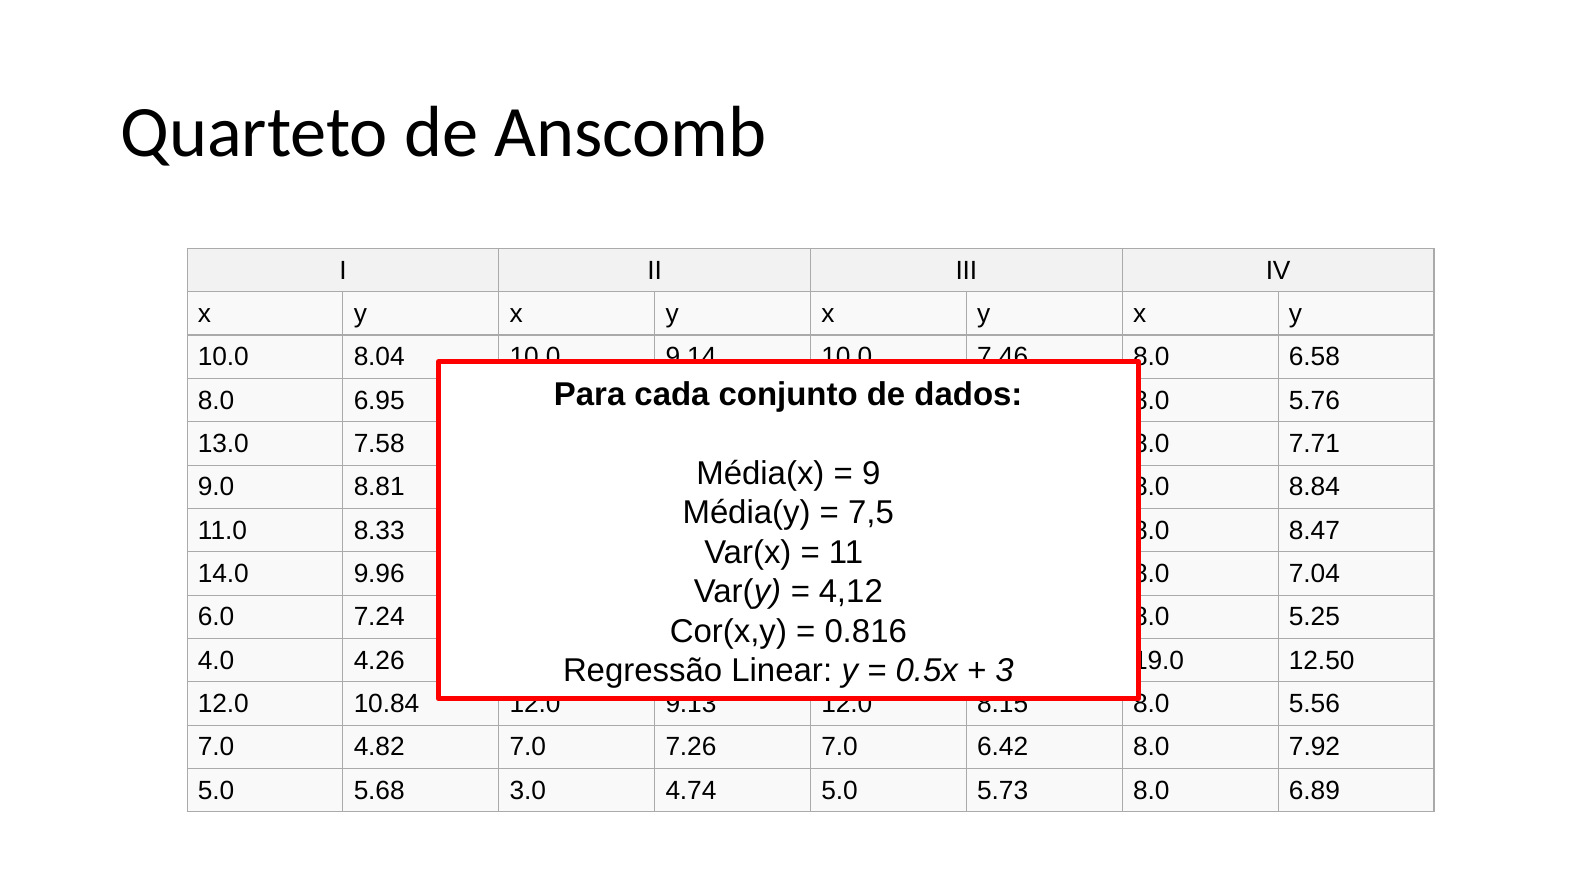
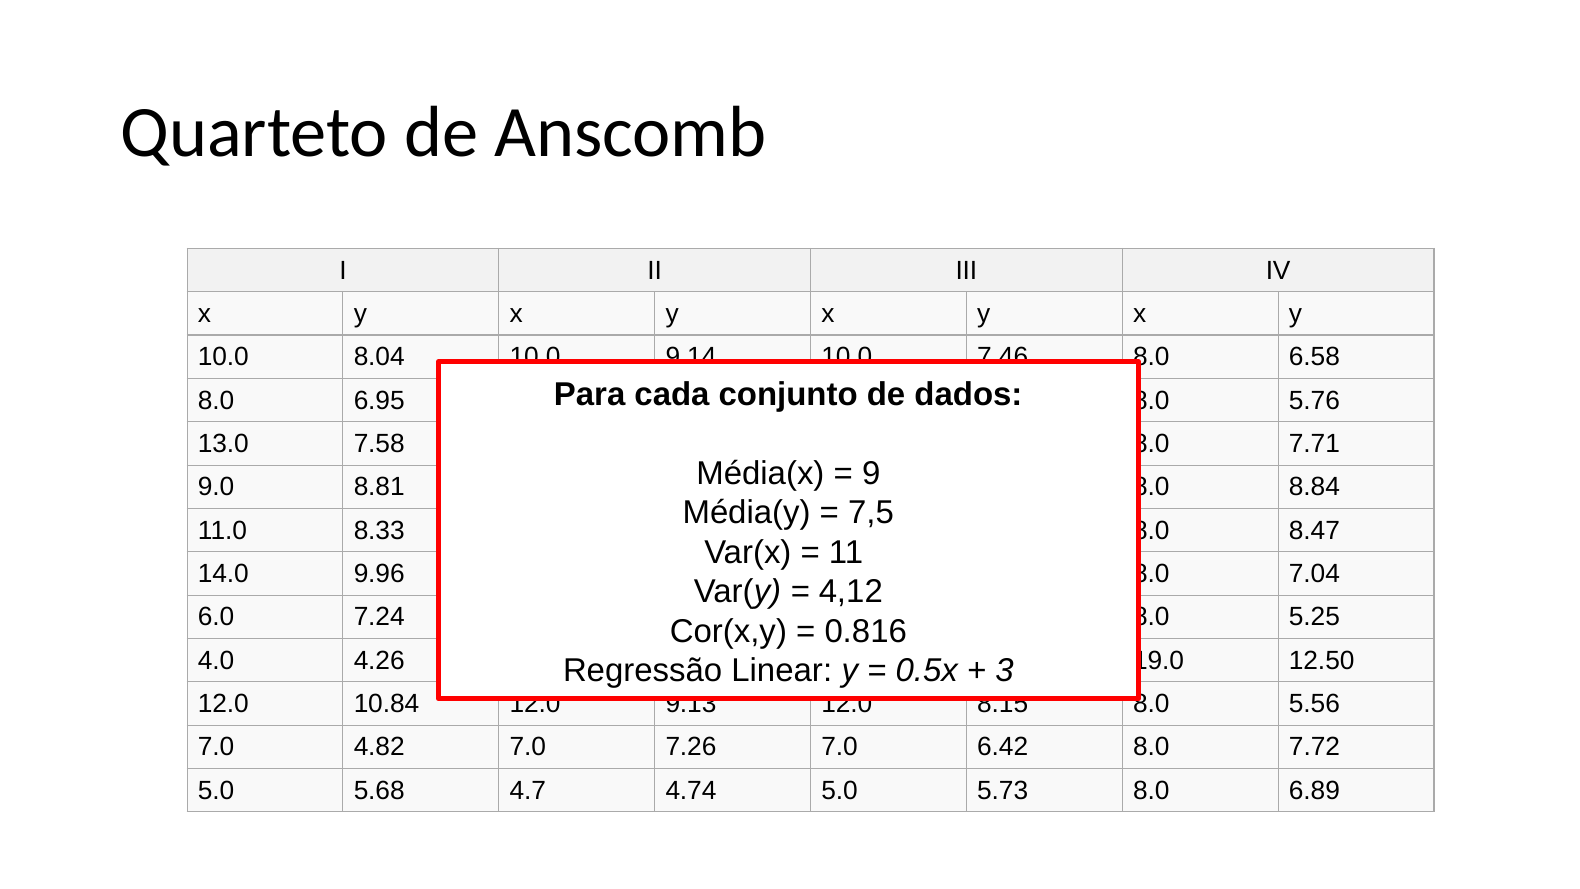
7.92: 7.92 -> 7.72
3.0: 3.0 -> 4.7
